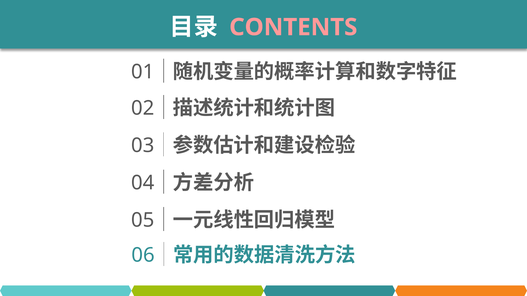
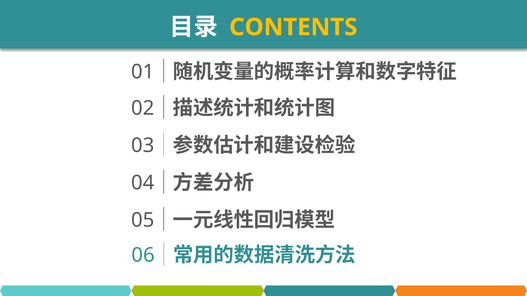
CONTENTS colour: pink -> yellow
